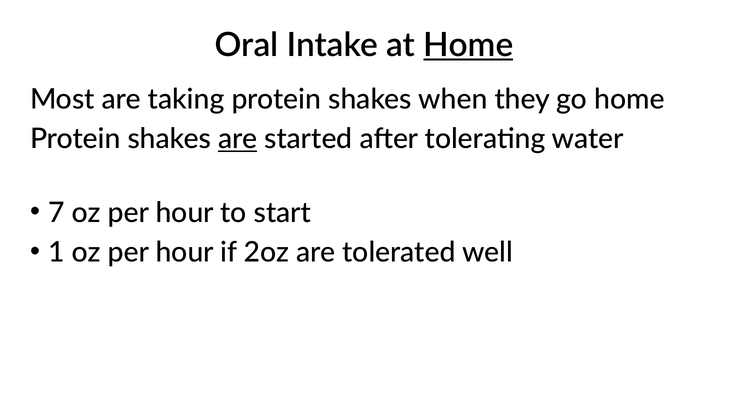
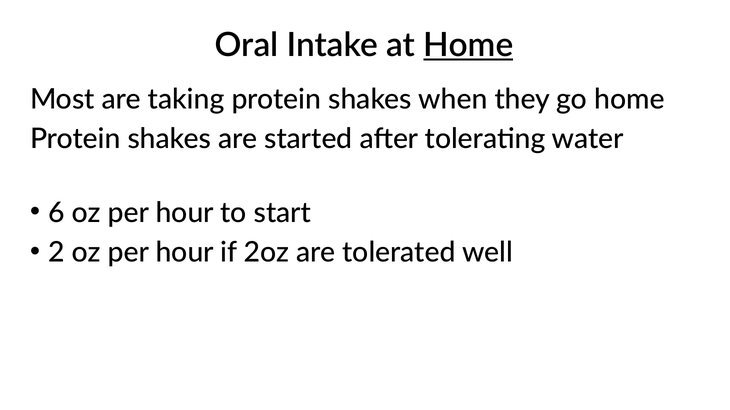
are at (238, 139) underline: present -> none
7: 7 -> 6
1: 1 -> 2
